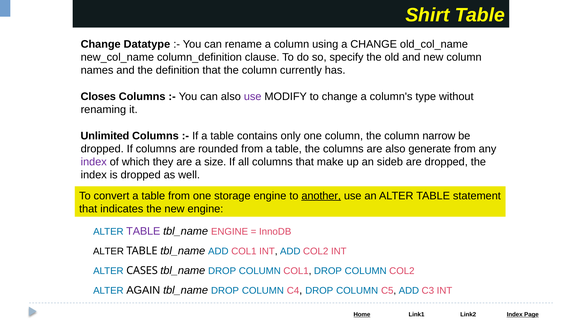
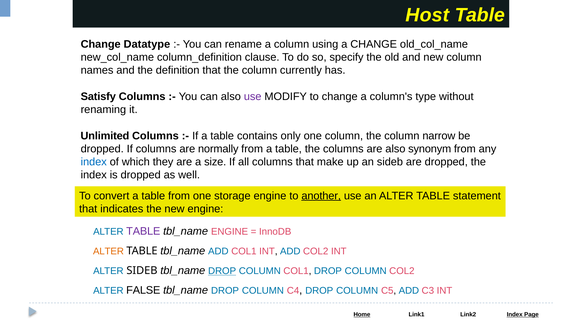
Shirt: Shirt -> Host
Closes: Closes -> Satisfy
rounded: rounded -> normally
generate: generate -> synonym
index at (94, 162) colour: purple -> blue
ALTER at (108, 252) colour: black -> orange
ALTER CASES: CASES -> SIDEB
DROP at (222, 271) underline: none -> present
AGAIN: AGAIN -> FALSE
